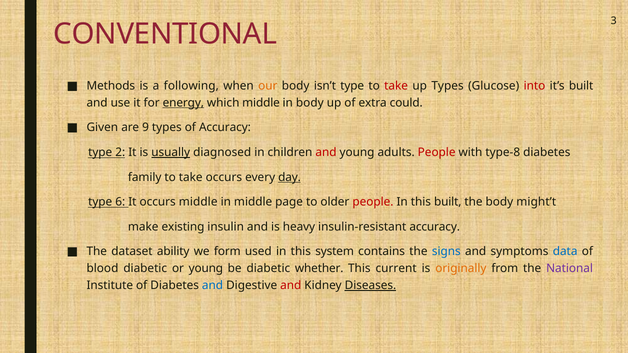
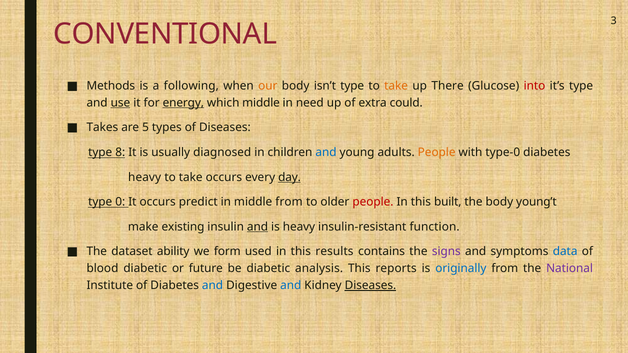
take at (396, 86) colour: red -> orange
up Types: Types -> There
it’s built: built -> type
use underline: none -> present
in body: body -> need
Given: Given -> Takes
9: 9 -> 5
of Accuracy: Accuracy -> Diseases
2: 2 -> 8
usually underline: present -> none
and at (326, 153) colour: red -> blue
People at (437, 153) colour: red -> orange
type-8: type-8 -> type-0
family at (145, 177): family -> heavy
6: 6 -> 0
occurs middle: middle -> predict
middle page: page -> from
might’t: might’t -> young’t
and at (257, 227) underline: none -> present
insulin-resistant accuracy: accuracy -> function
system: system -> results
signs colour: blue -> purple
or young: young -> future
whether: whether -> analysis
current: current -> reports
originally colour: orange -> blue
and at (291, 286) colour: red -> blue
